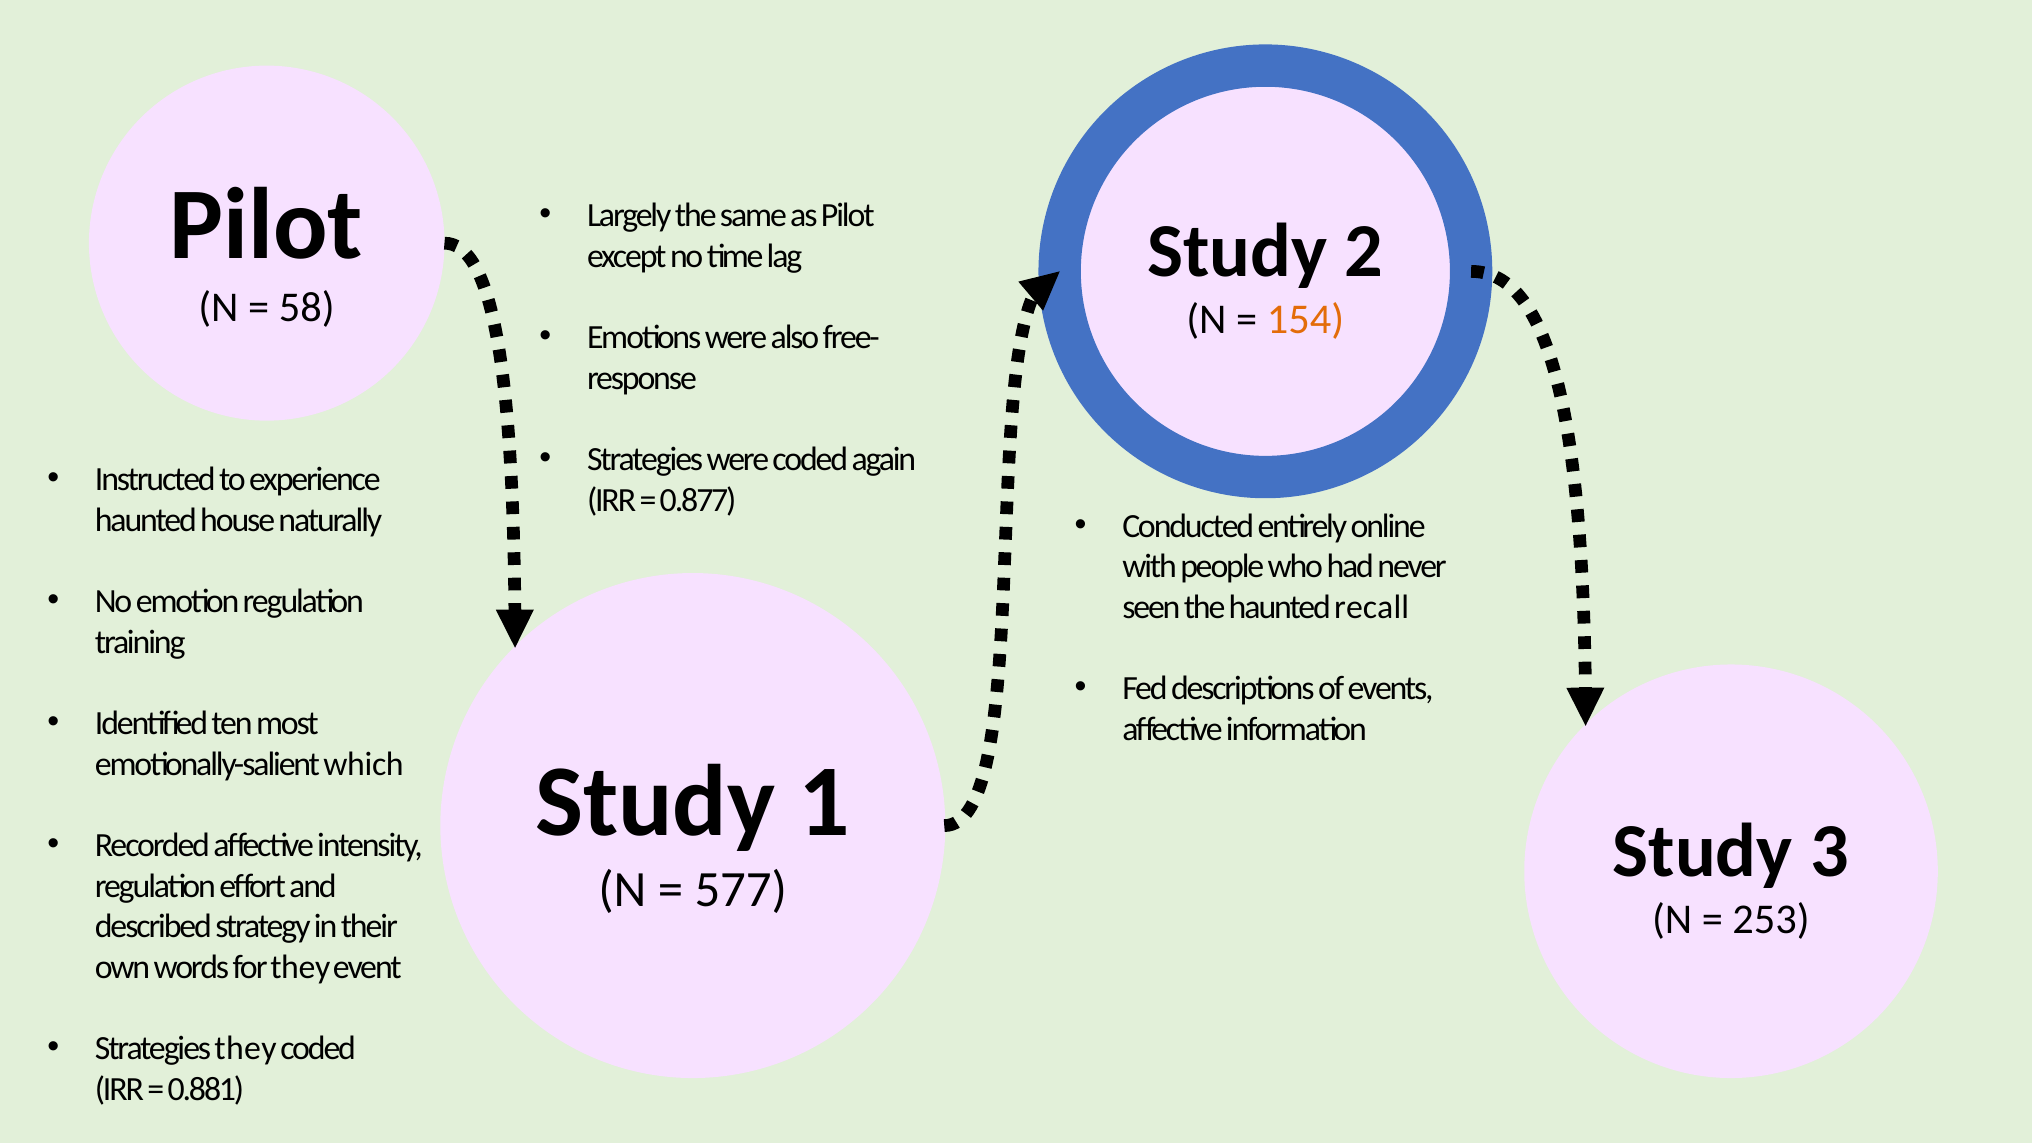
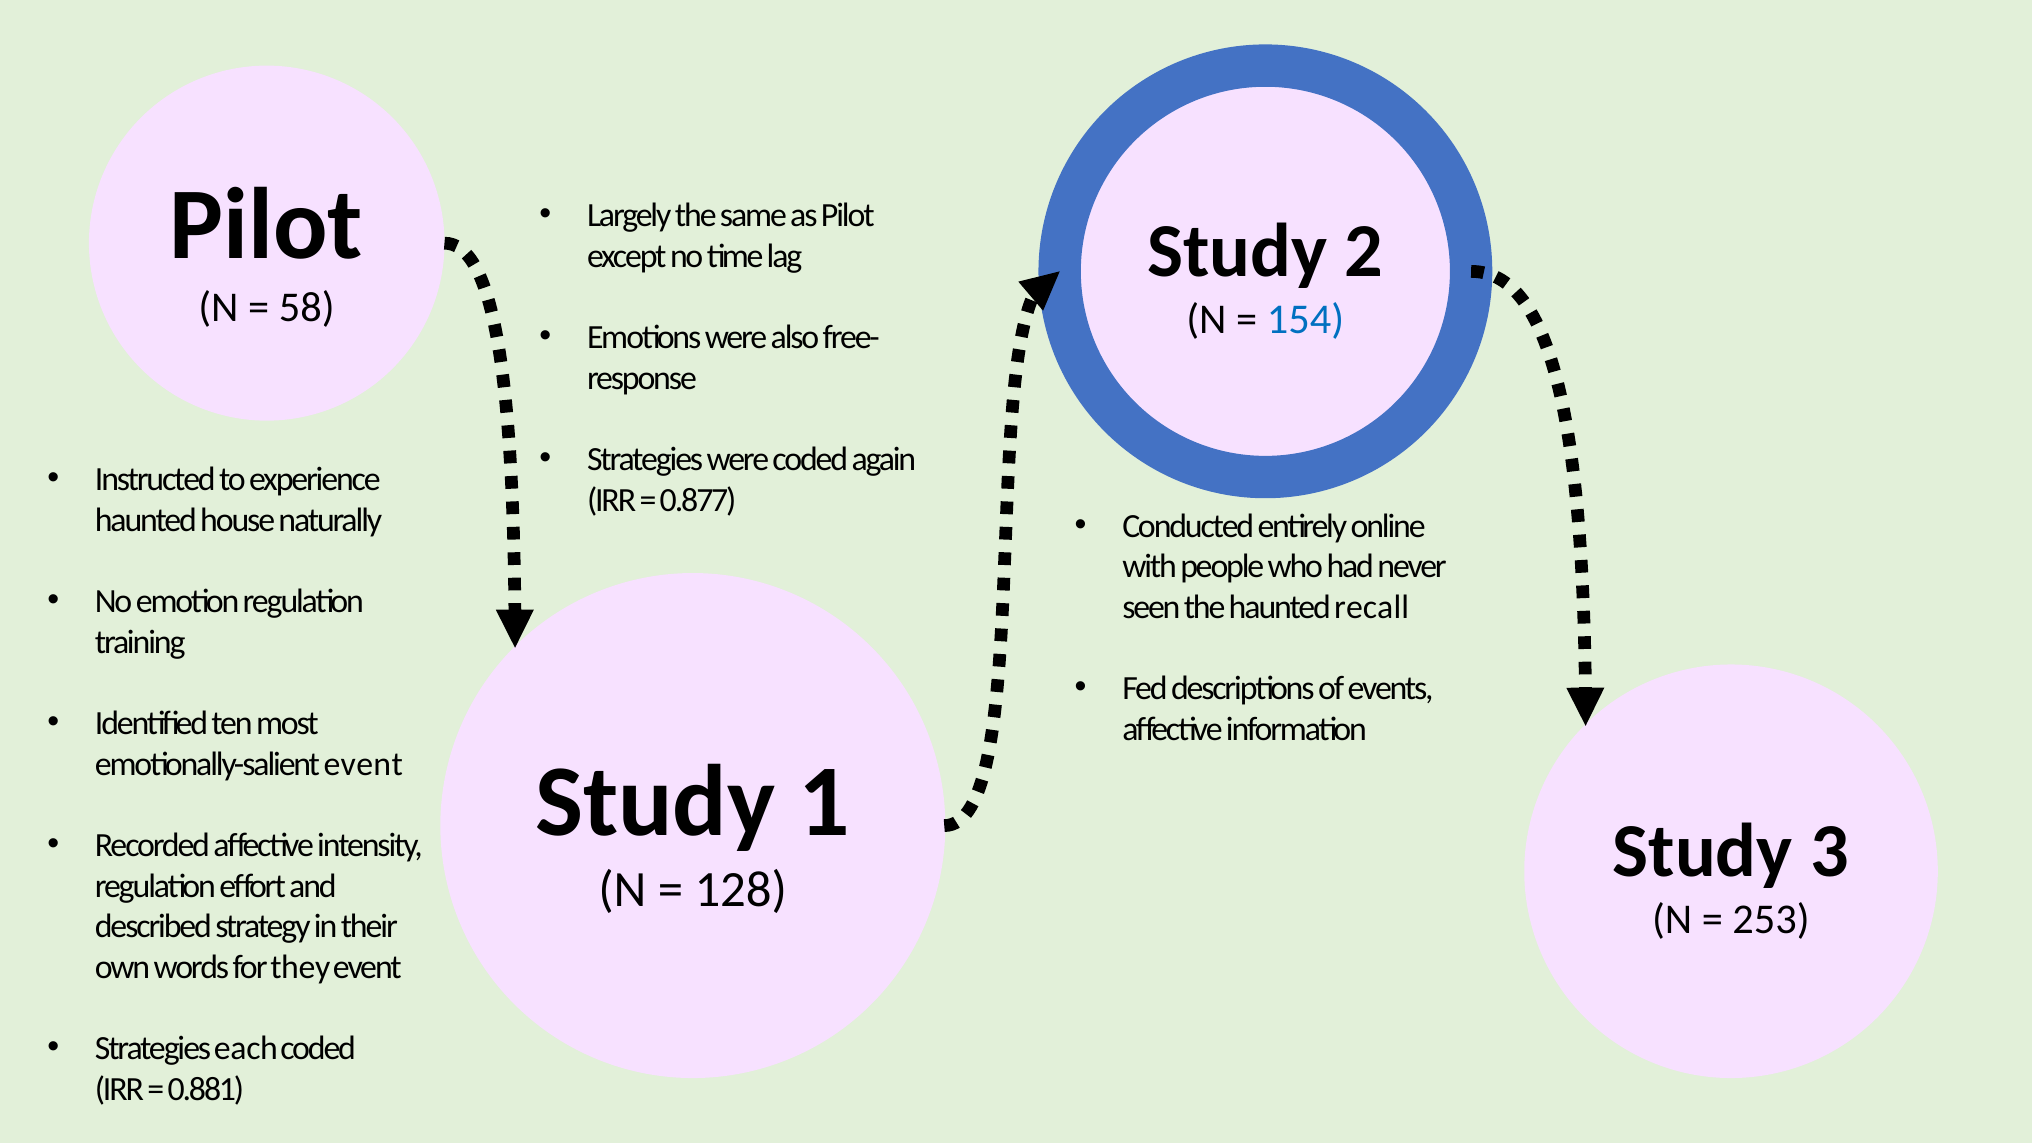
154 colour: orange -> blue
emotionally-salient which: which -> event
577: 577 -> 128
Strategies they: they -> each
